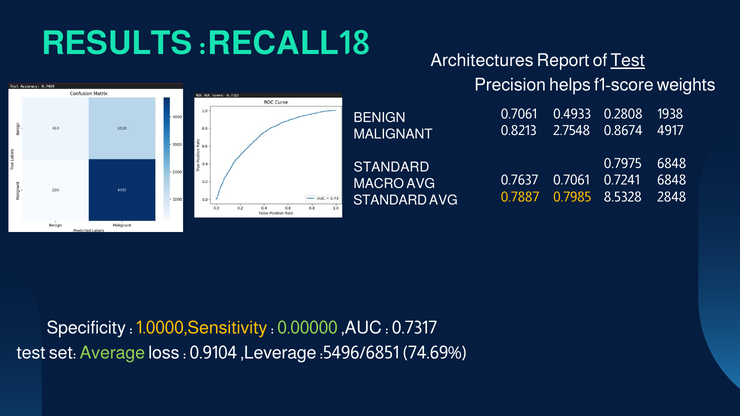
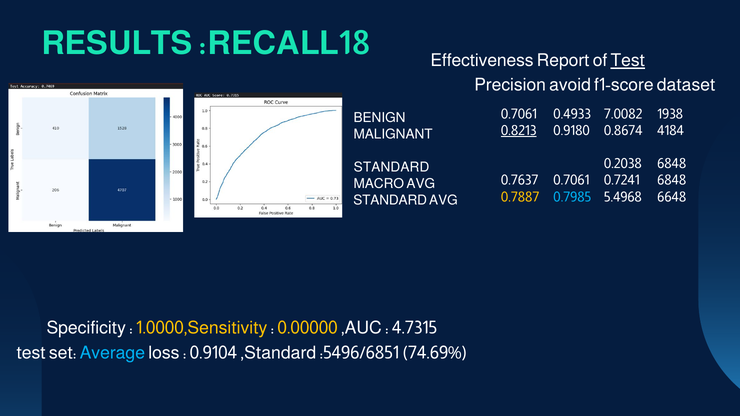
Architectures: Architectures -> Effectiveness
helps: helps -> avoid
weights: weights -> dataset
0.2808: 0.2808 -> 7.0082
0.8213 underline: none -> present
2.7548: 2.7548 -> 0.9180
4917: 4917 -> 4184
0.7975: 0.7975 -> 0.2038
0.7985 colour: yellow -> light blue
8.5328: 8.5328 -> 5.4968
2848: 2848 -> 6648
0.00000 colour: light green -> yellow
0.7317: 0.7317 -> 4.7315
Average colour: light green -> light blue
,Leverage: ,Leverage -> ,Standard
